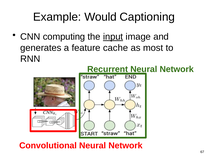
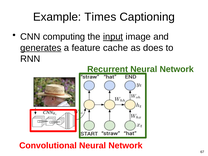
Would: Would -> Times
generates underline: none -> present
most: most -> does
